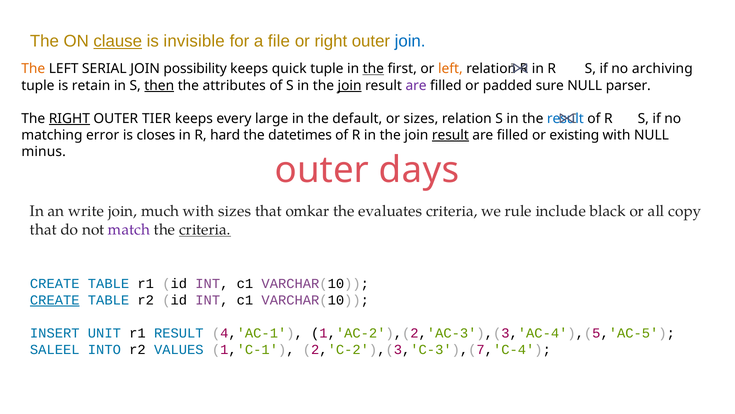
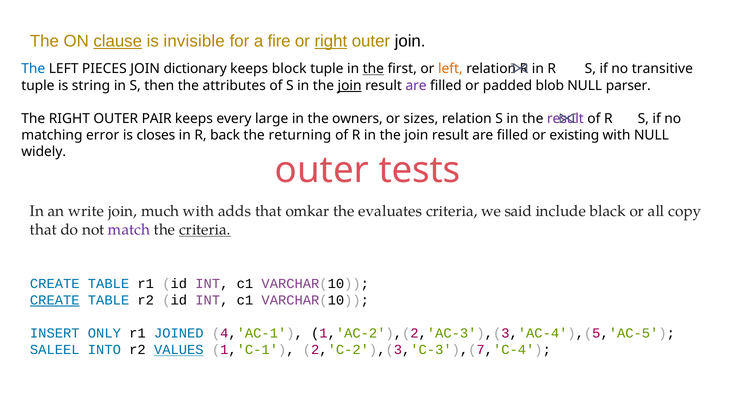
file: file -> fire
right at (331, 41) underline: none -> present
join at (410, 41) colour: blue -> black
The at (33, 69) colour: orange -> blue
SERIAL: SERIAL -> PIECES
possibility: possibility -> dictionary
quick: quick -> block
archiving: archiving -> transitive
retain: retain -> string
then underline: present -> none
sure: sure -> blob
RIGHT at (69, 118) underline: present -> none
TIER: TIER -> PAIR
default: default -> owners
result at (565, 118) colour: blue -> purple
hard: hard -> back
datetimes: datetimes -> returning
result at (450, 135) underline: present -> none
minus: minus -> widely
days: days -> tests
with sizes: sizes -> adds
rule: rule -> said
UNIT: UNIT -> ONLY
r1 RESULT: RESULT -> JOINED
VALUES underline: none -> present
